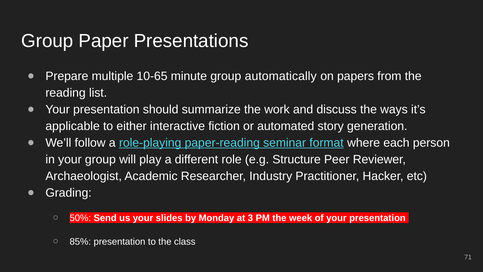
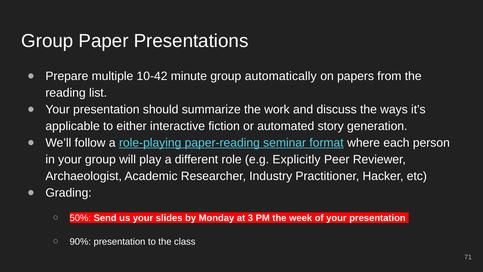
10-65: 10-65 -> 10-42
Structure: Structure -> Explicitly
85%: 85% -> 90%
